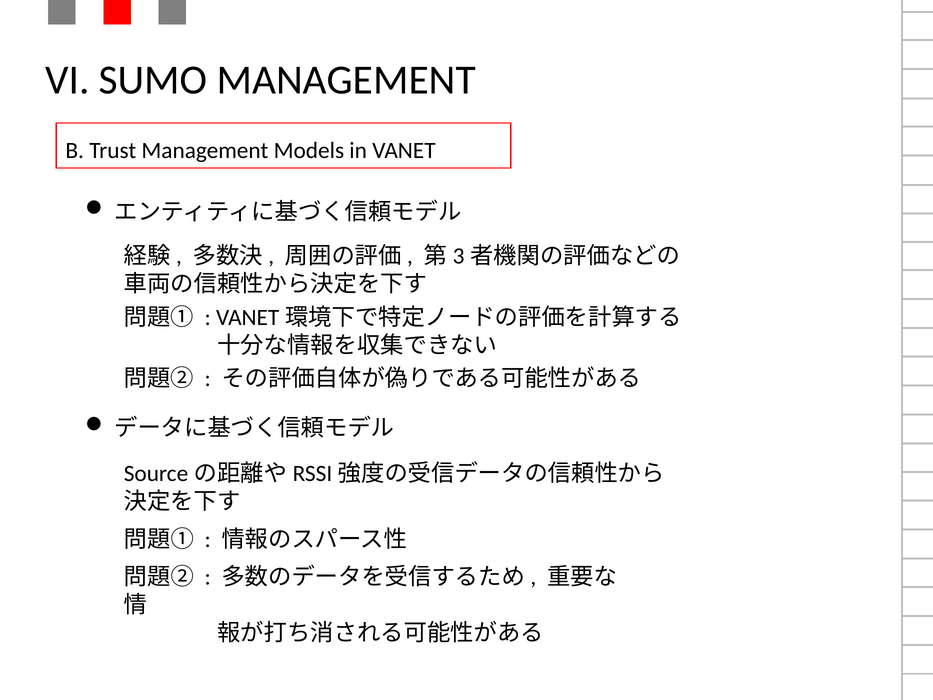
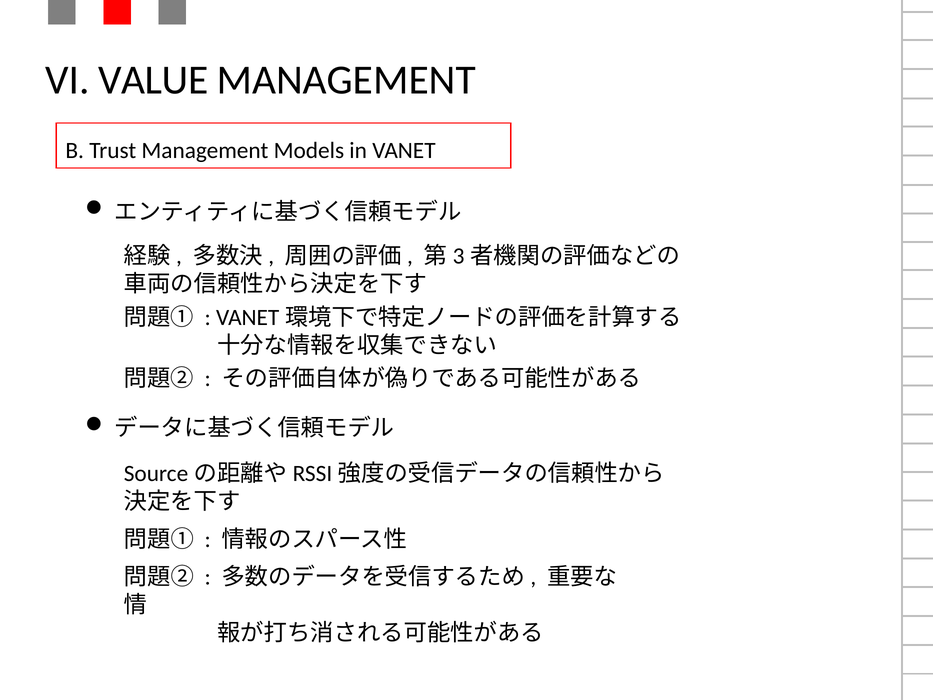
SUMO: SUMO -> VALUE
